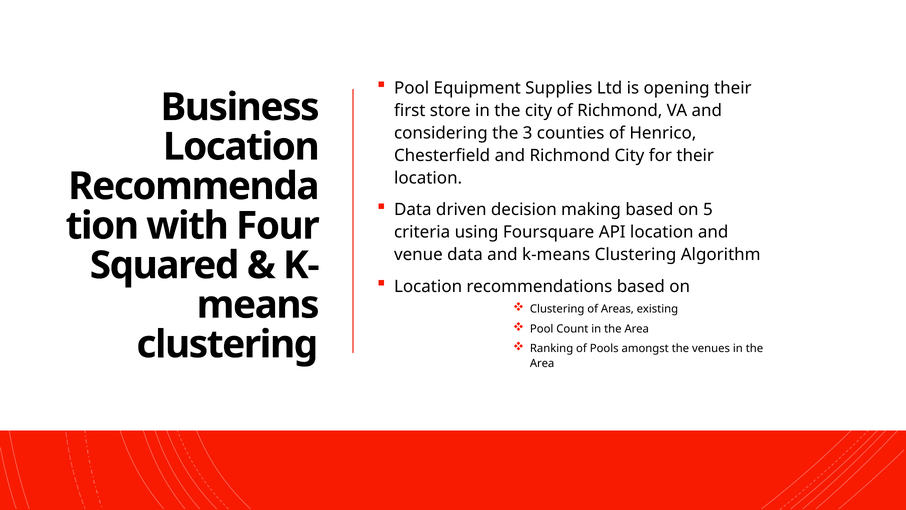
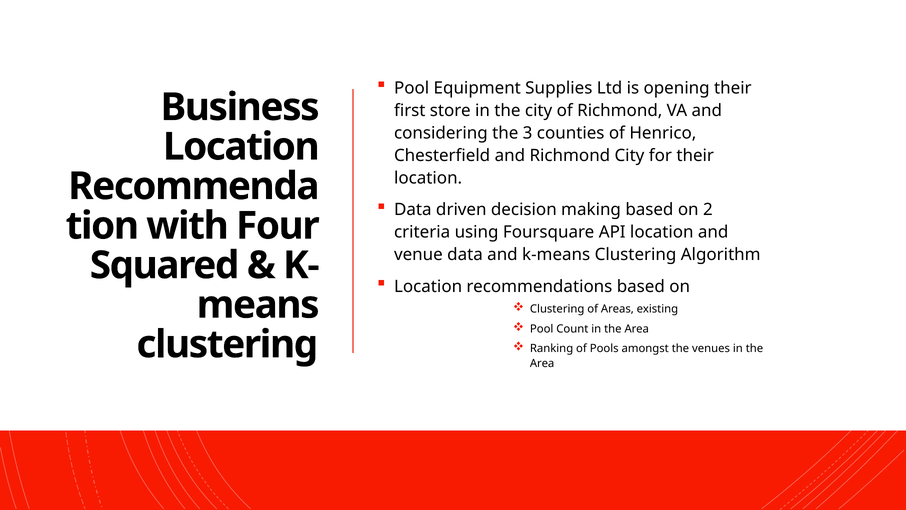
5: 5 -> 2
